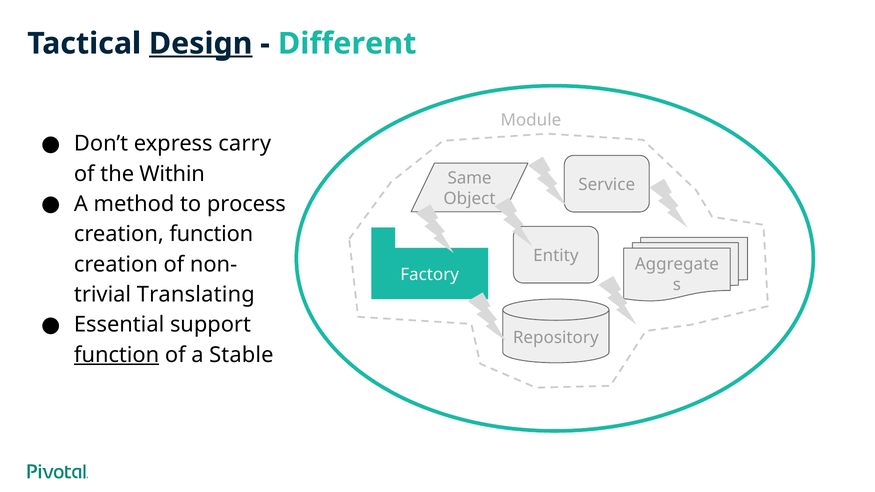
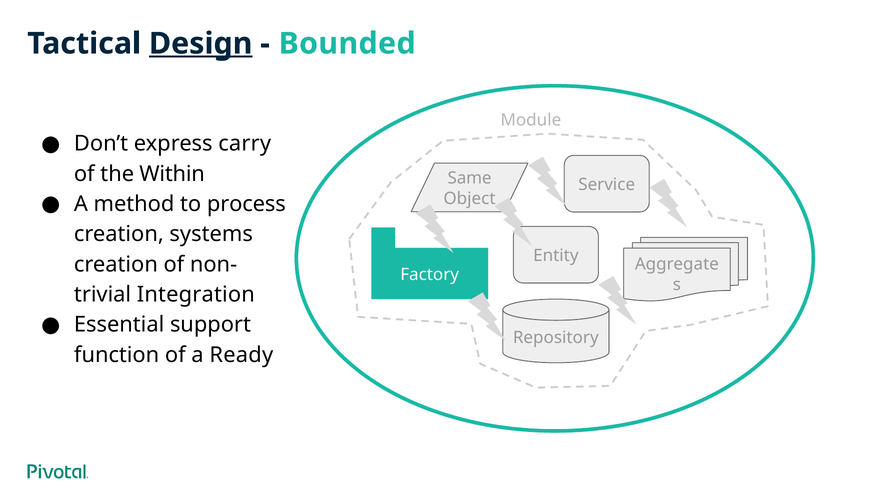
Different: Different -> Bounded
creation function: function -> systems
Translating: Translating -> Integration
function at (117, 355) underline: present -> none
Stable: Stable -> Ready
